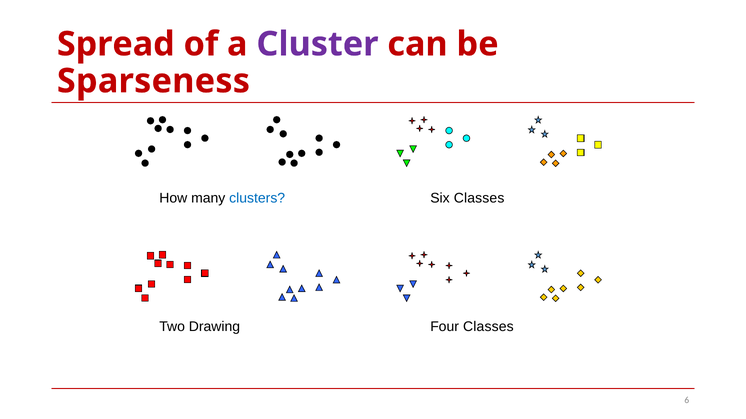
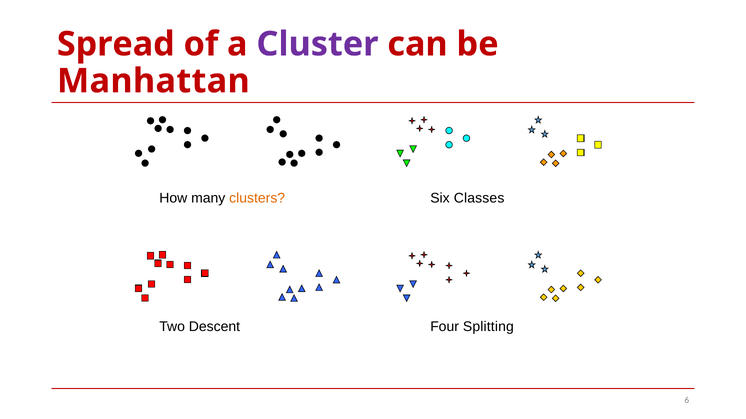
Sparseness: Sparseness -> Manhattan
clusters colour: blue -> orange
Drawing: Drawing -> Descent
Four Classes: Classes -> Splitting
